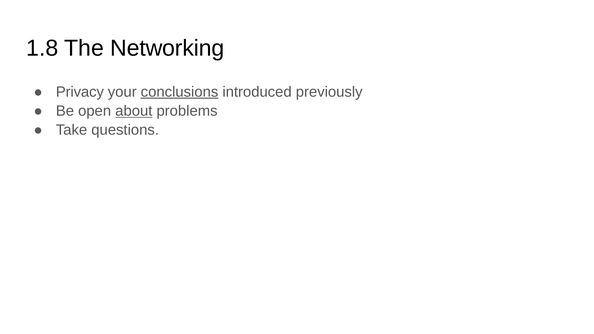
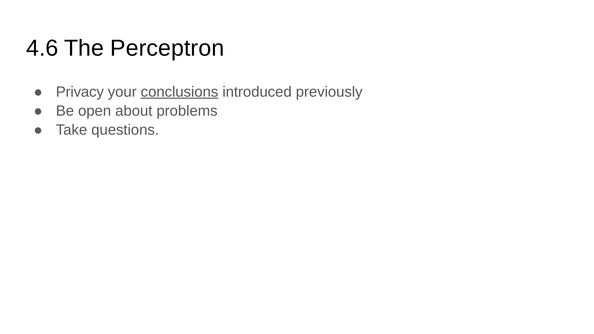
1.8: 1.8 -> 4.6
Networking: Networking -> Perceptron
about underline: present -> none
